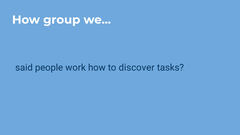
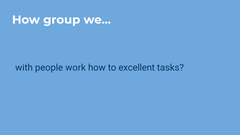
said: said -> with
discover: discover -> excellent
